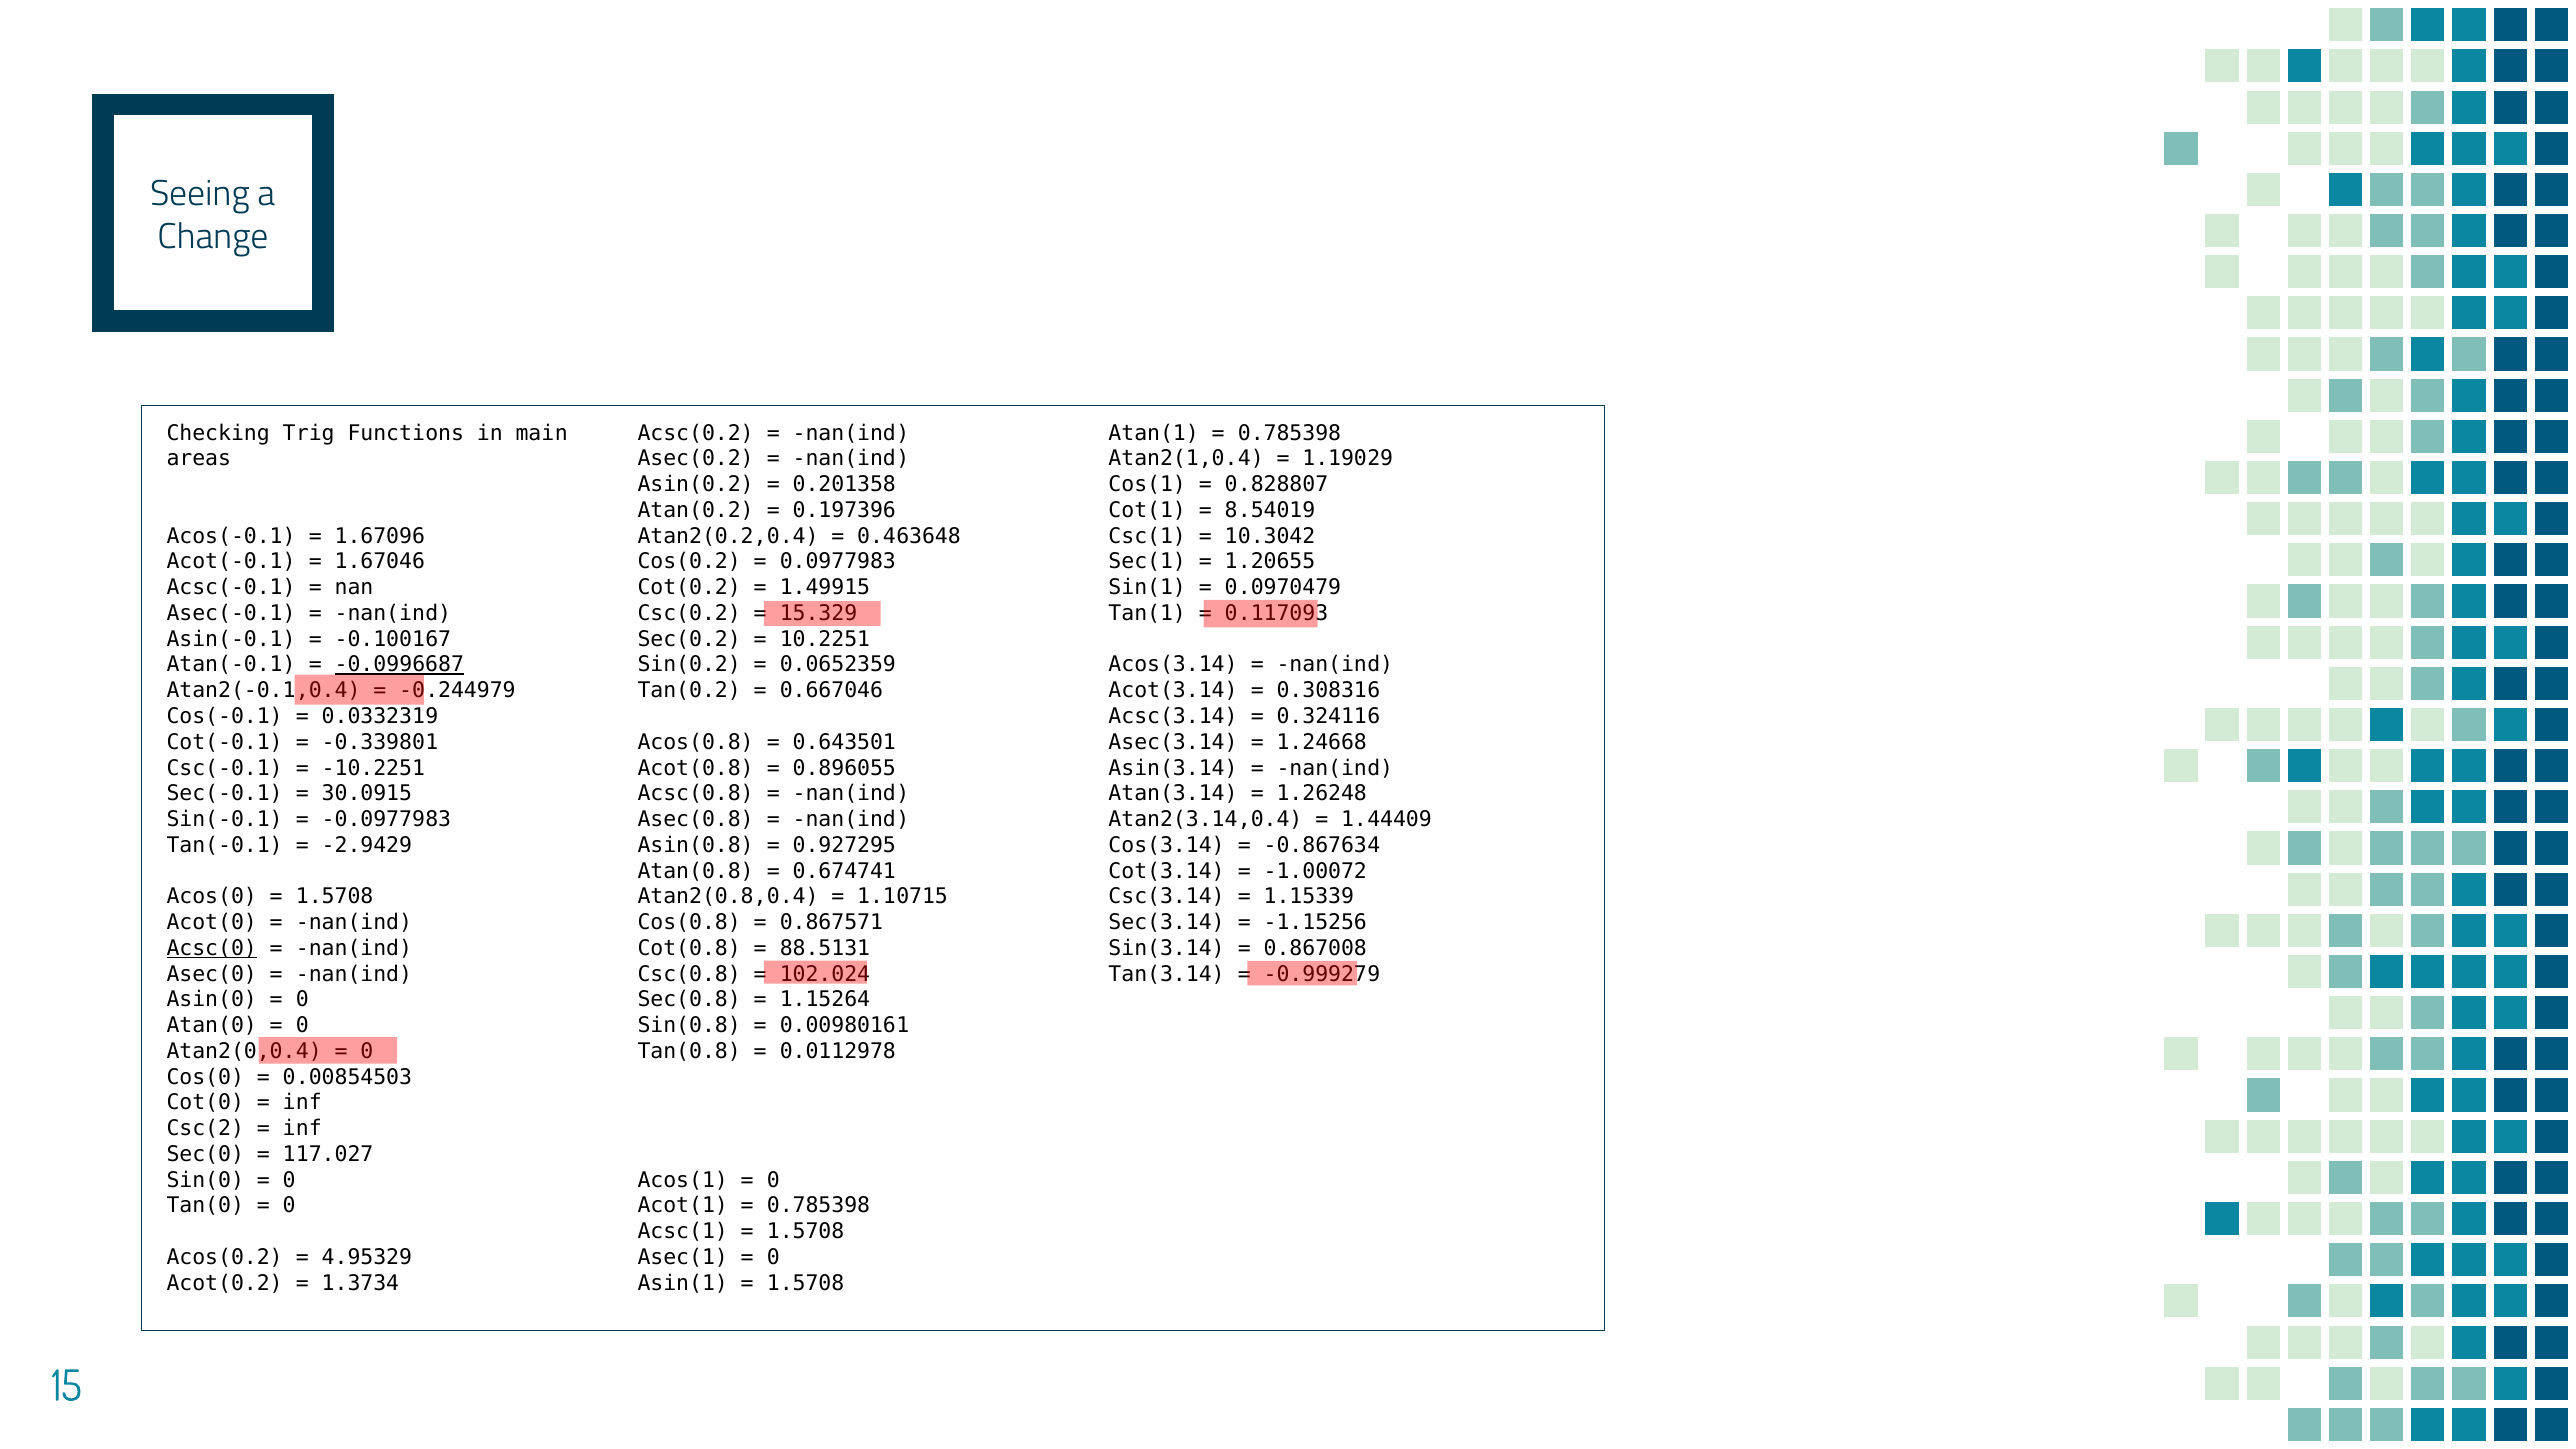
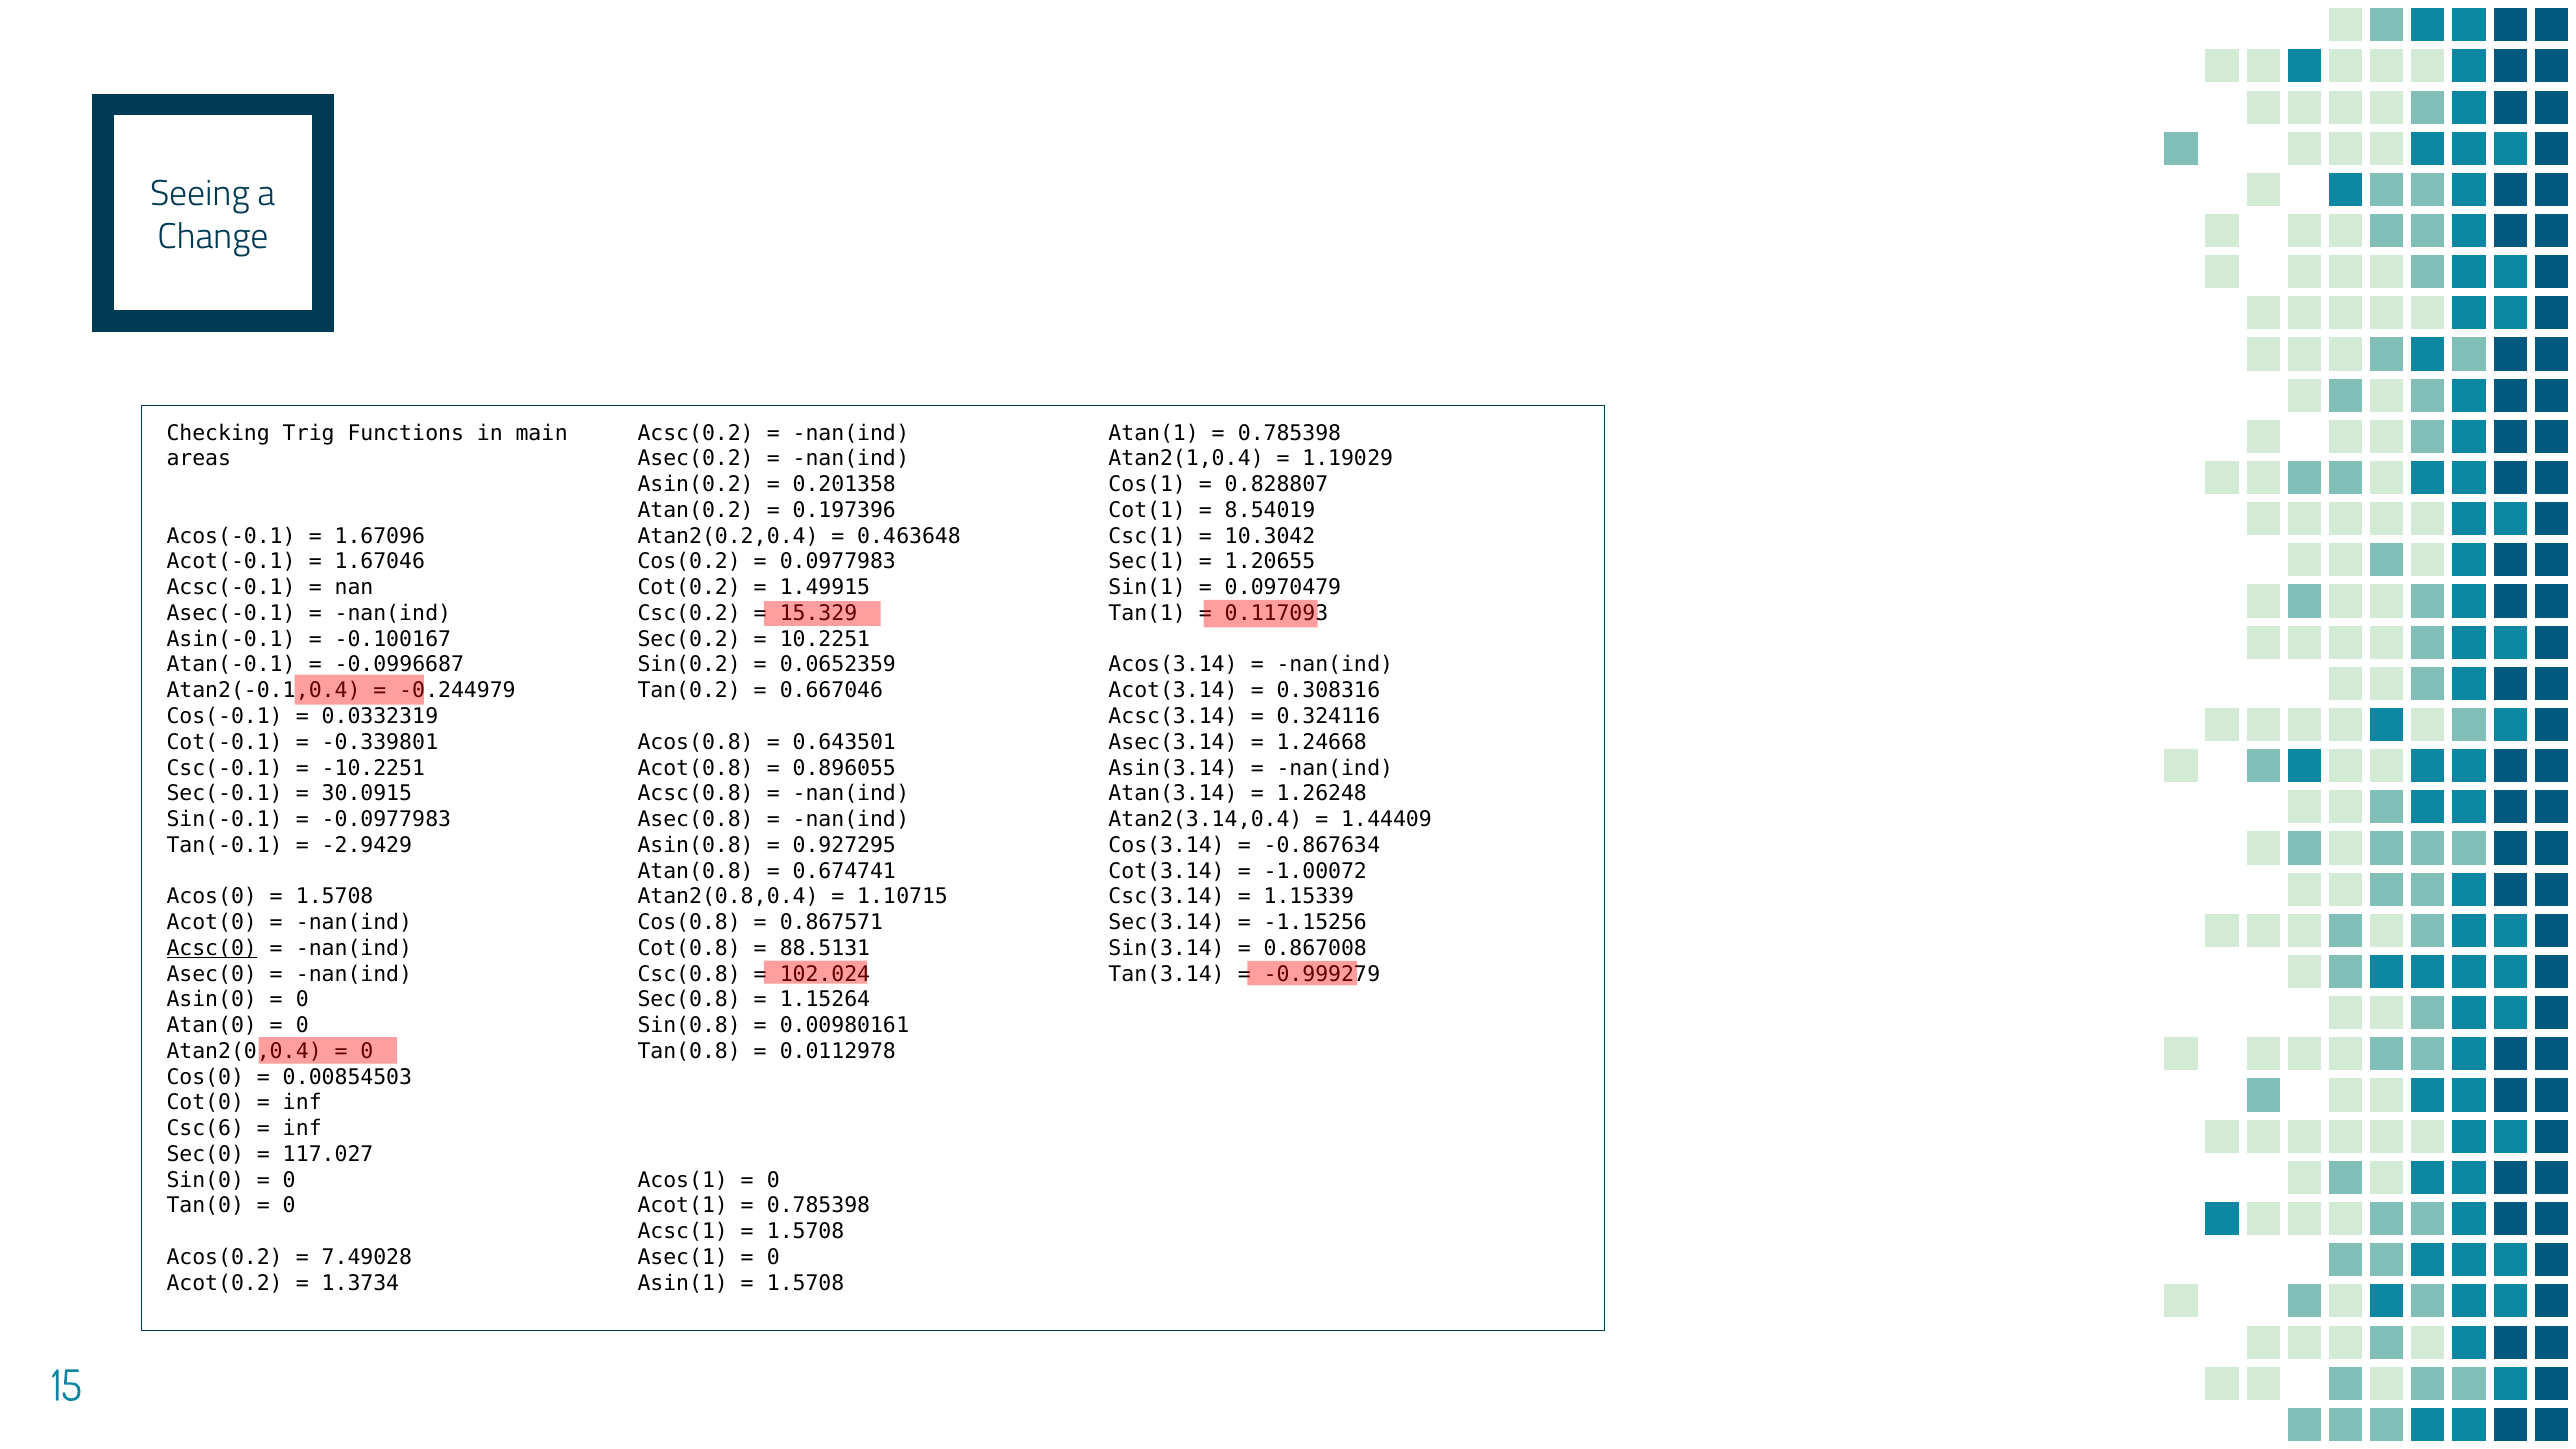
-0.0996687 underline: present -> none
Csc(2: Csc(2 -> Csc(6
4.95329: 4.95329 -> 7.49028
